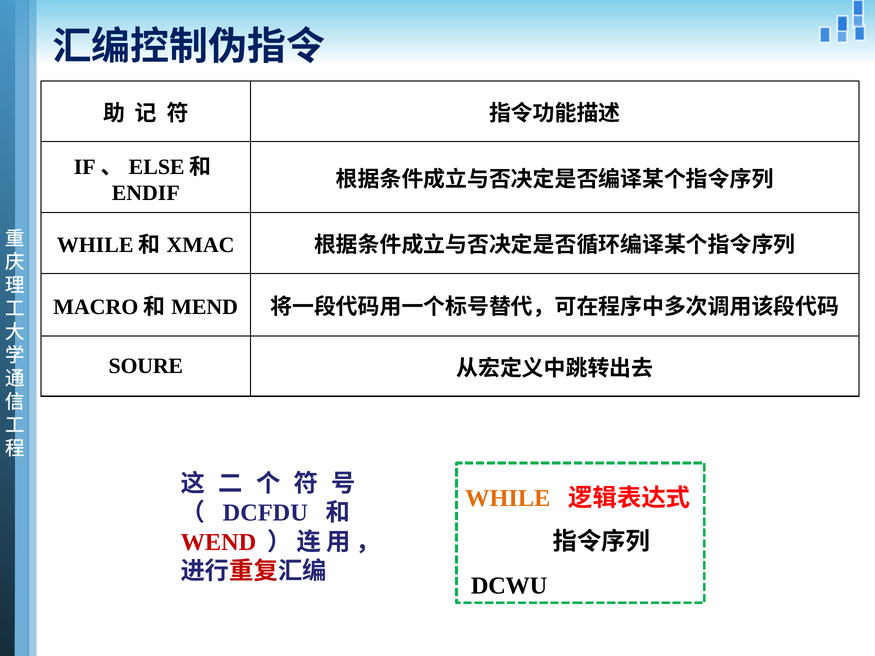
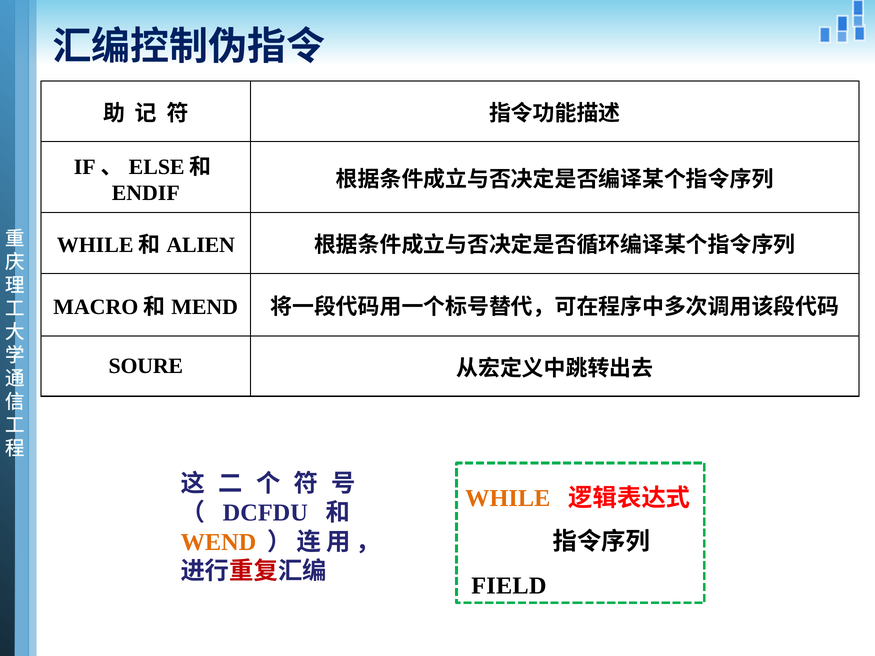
XMAC: XMAC -> ALIEN
WEND colour: red -> orange
DCWU: DCWU -> FIELD
